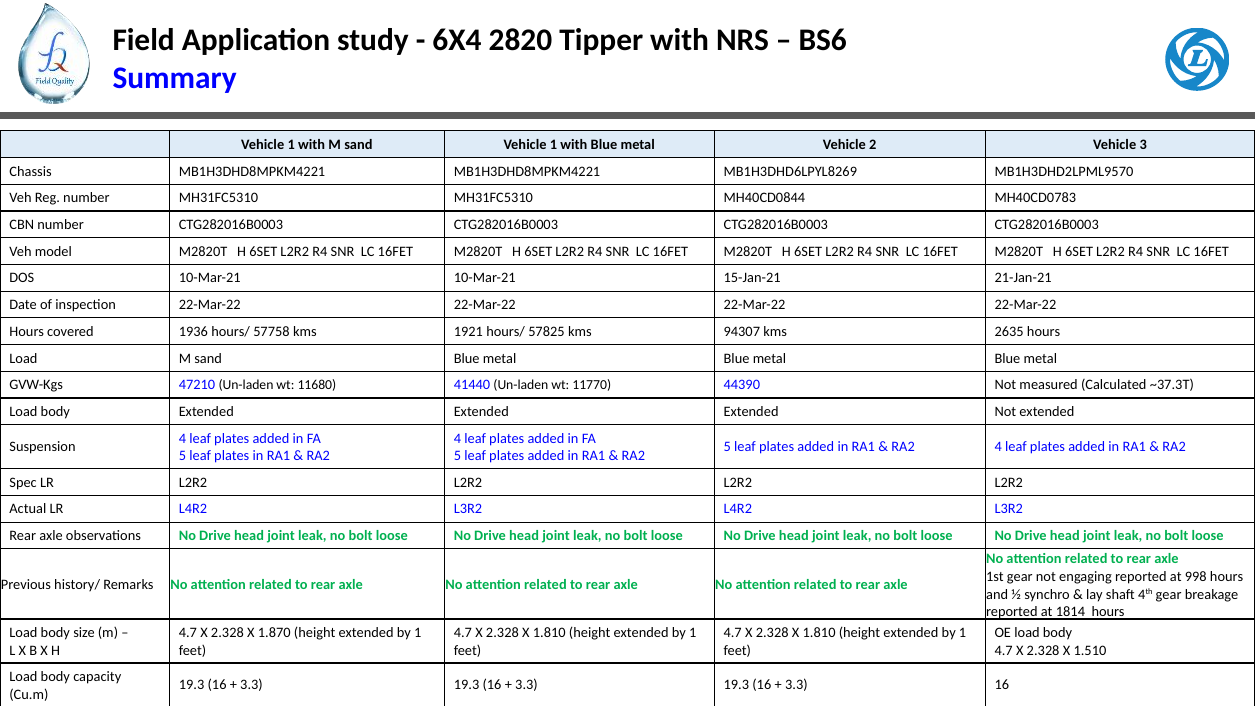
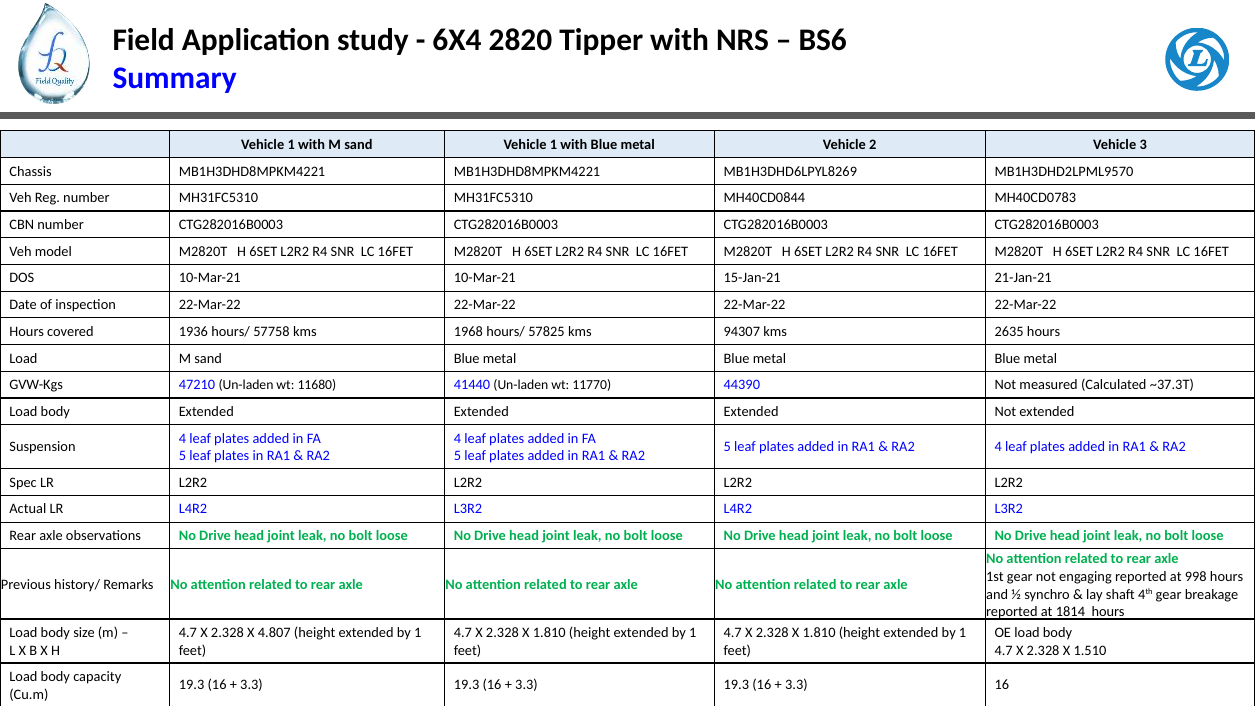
1921: 1921 -> 1968
1.870: 1.870 -> 4.807
